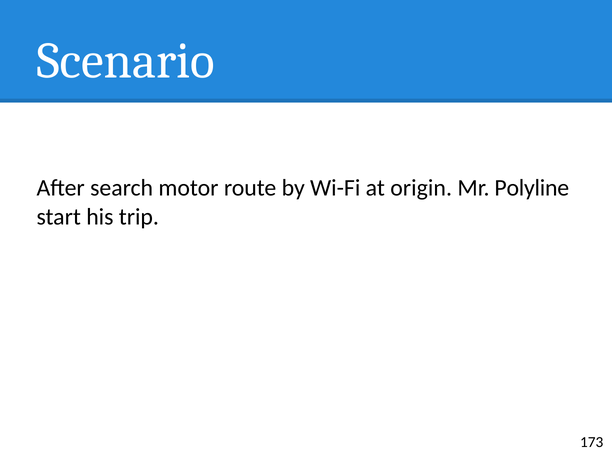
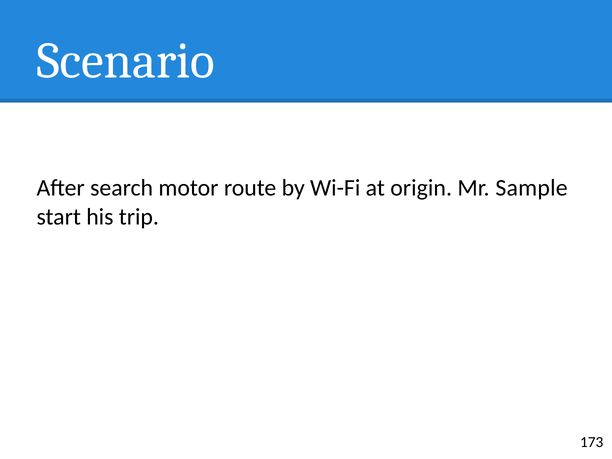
Polyline: Polyline -> Sample
